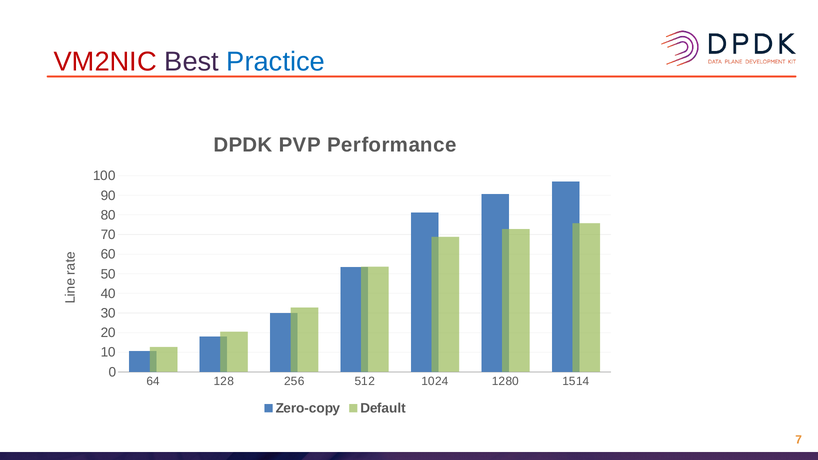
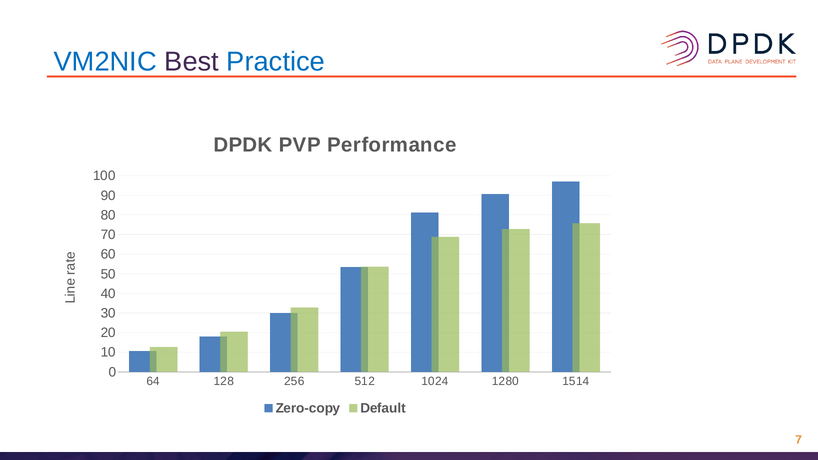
VM2NIC colour: red -> blue
